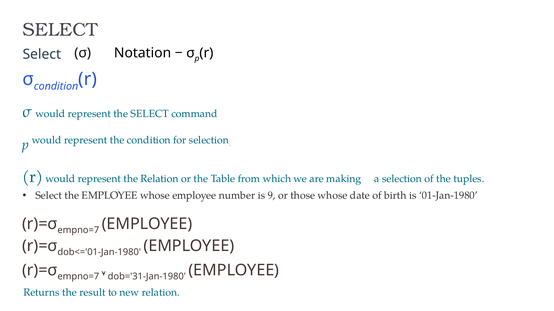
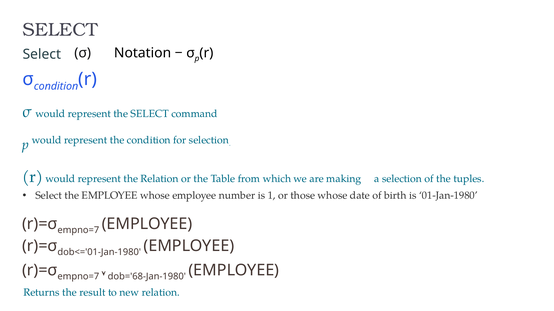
9: 9 -> 1
dob='31-Jan-1980: dob='31-Jan-1980 -> dob='68-Jan-1980
